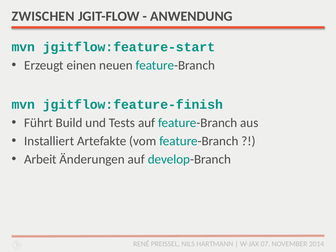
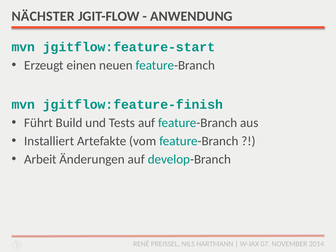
ZWISCHEN: ZWISCHEN -> NÄCHSTER
